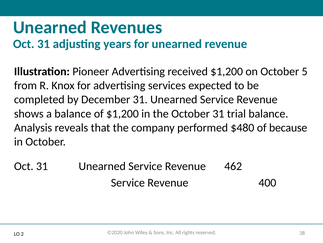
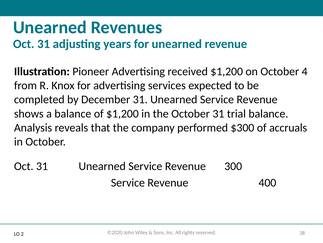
5: 5 -> 4
$480: $480 -> $300
because: because -> accruals
462: 462 -> 300
